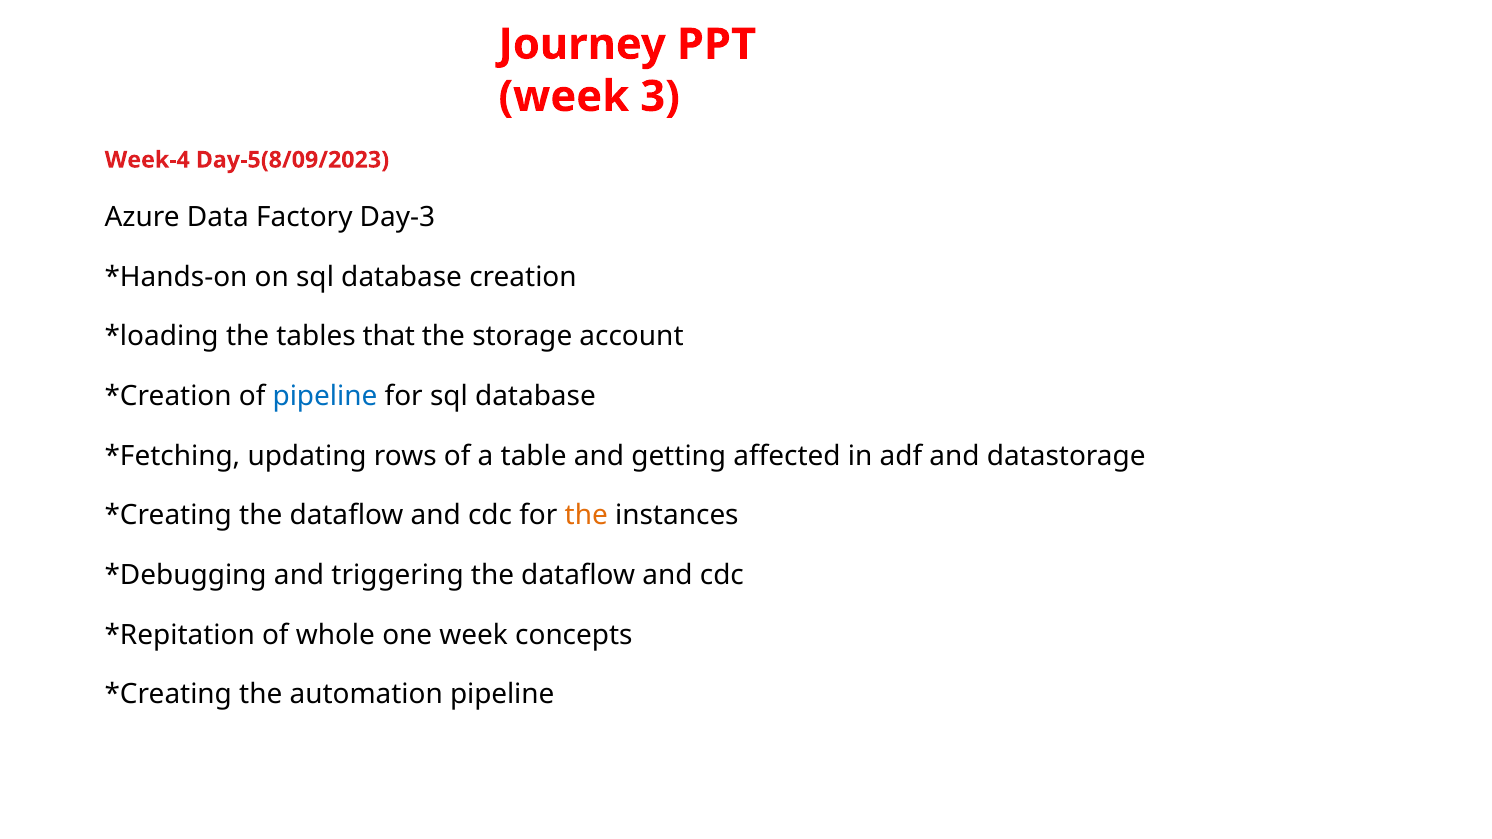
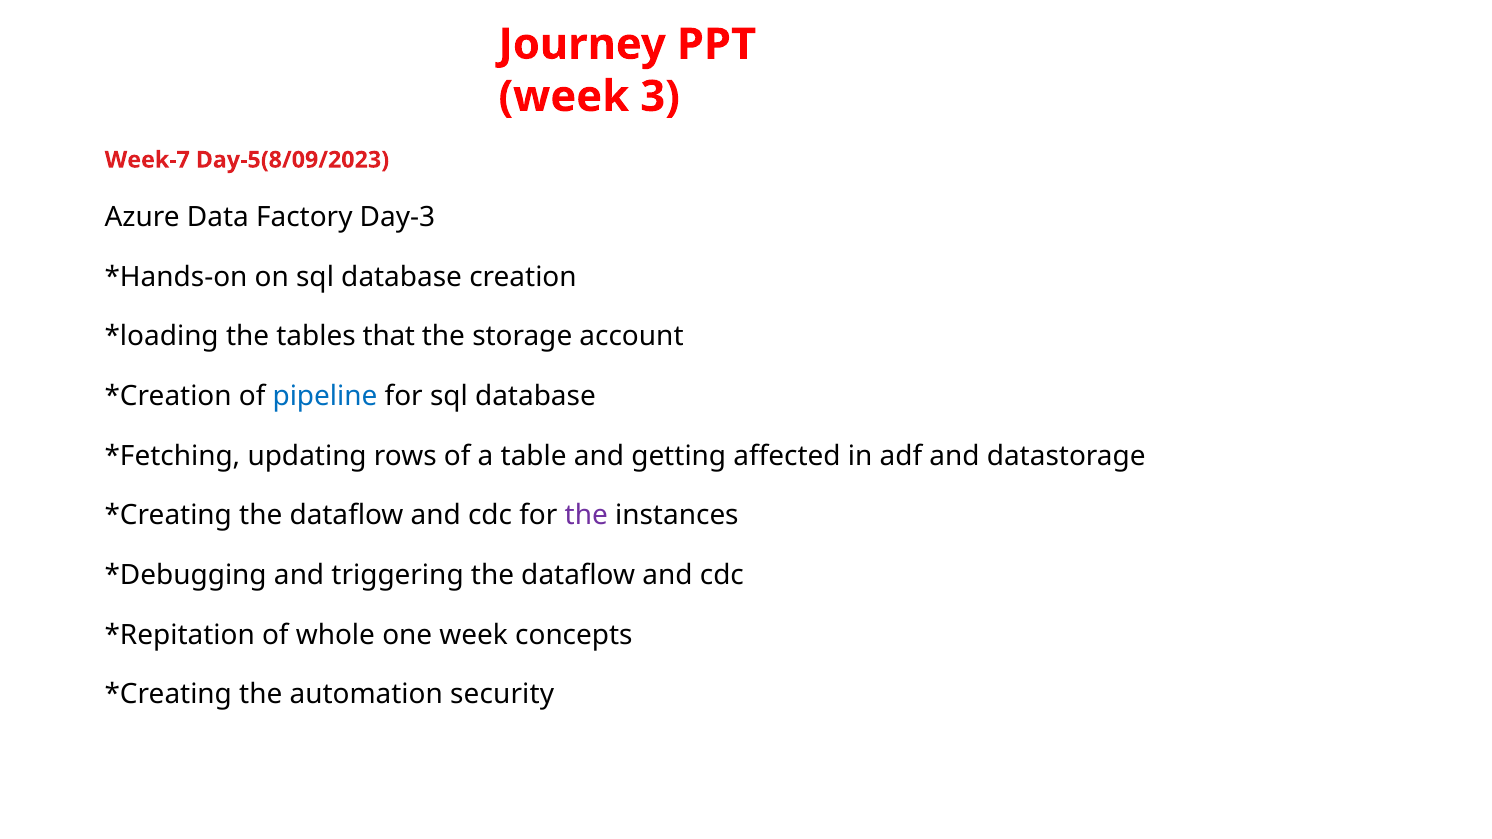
Week-4: Week-4 -> Week-7
the at (586, 516) colour: orange -> purple
automation pipeline: pipeline -> security
